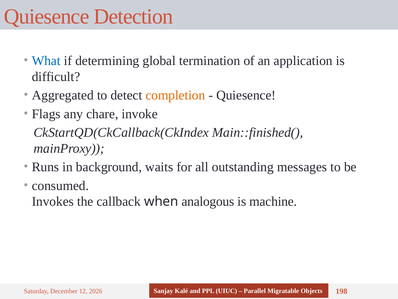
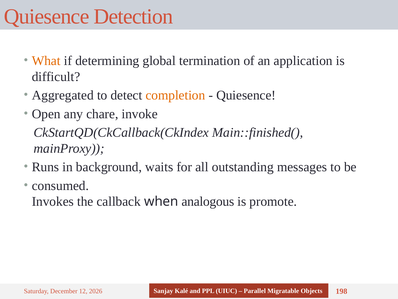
What colour: blue -> orange
Flags: Flags -> Open
machine: machine -> promote
